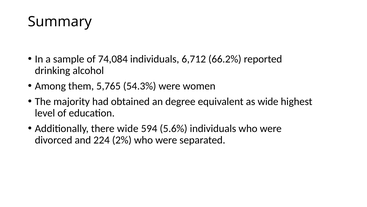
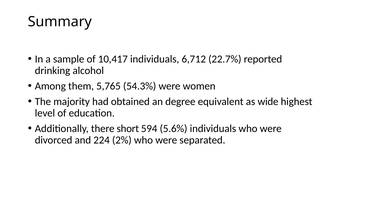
74,084: 74,084 -> 10,417
66.2%: 66.2% -> 22.7%
there wide: wide -> short
